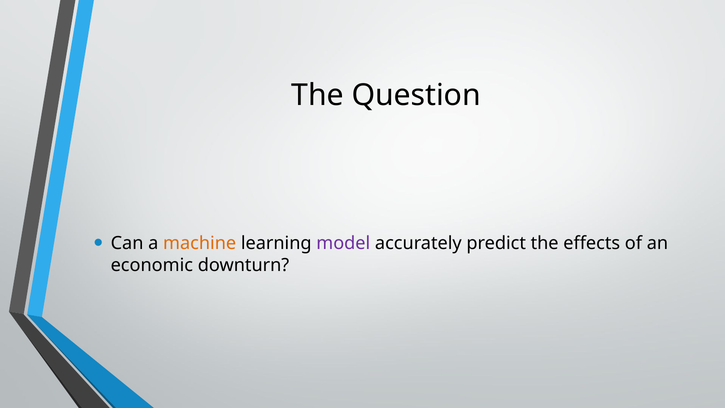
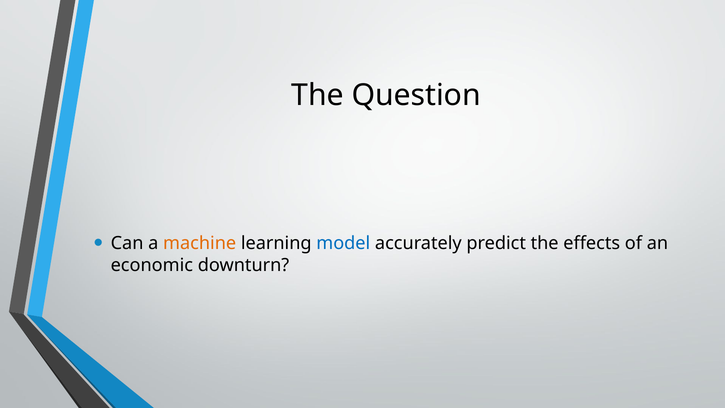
model colour: purple -> blue
